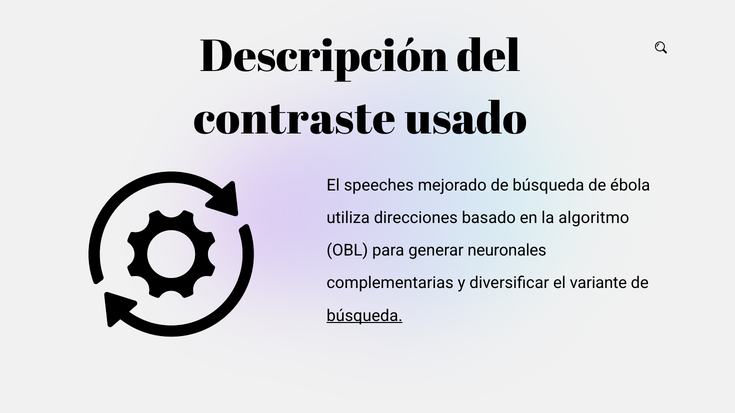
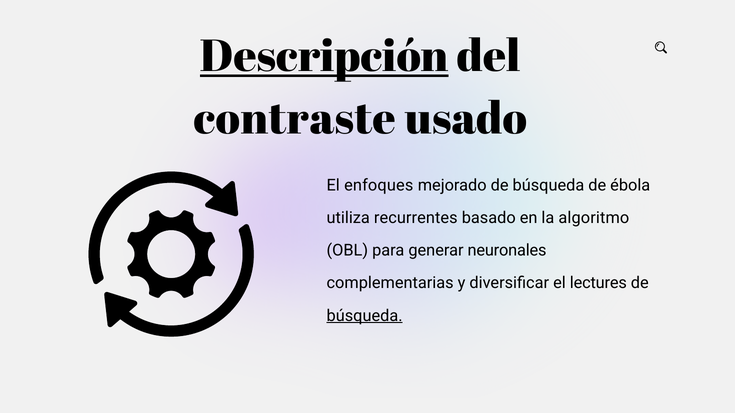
Descripción underline: none -> present
speeches: speeches -> enfoques
direcciones: direcciones -> recurrentes
variante: variante -> lectures
